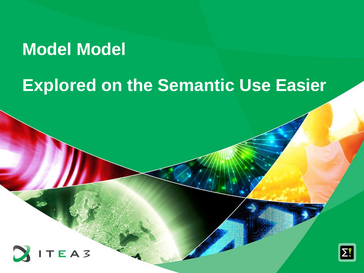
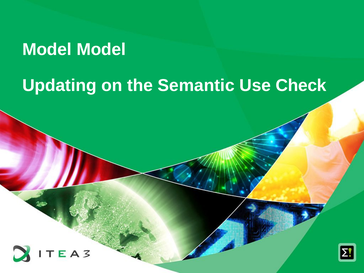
Explored: Explored -> Updating
Easier: Easier -> Check
